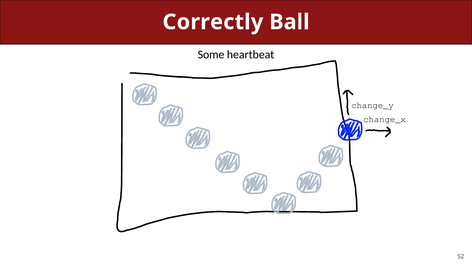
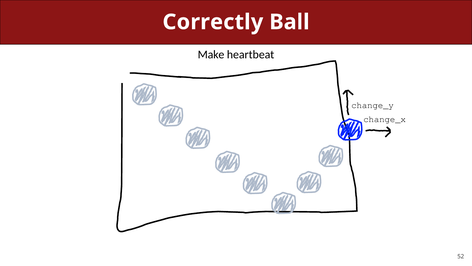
Some: Some -> Make
